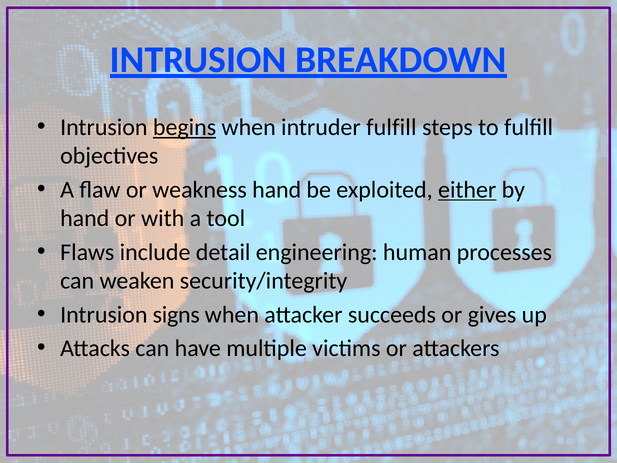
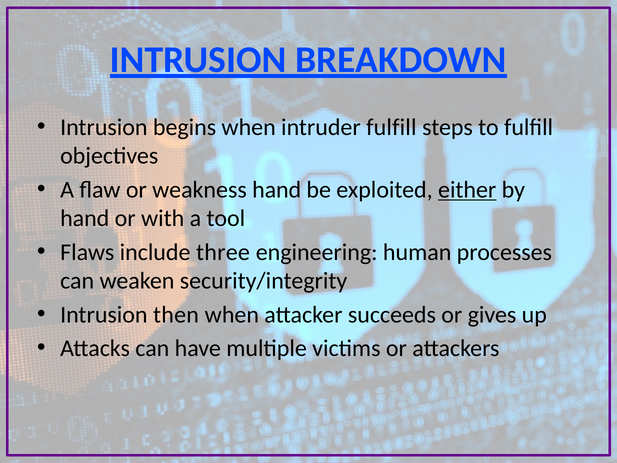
begins underline: present -> none
detail: detail -> three
signs: signs -> then
